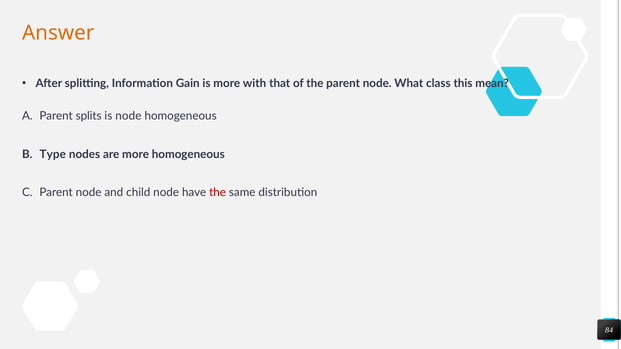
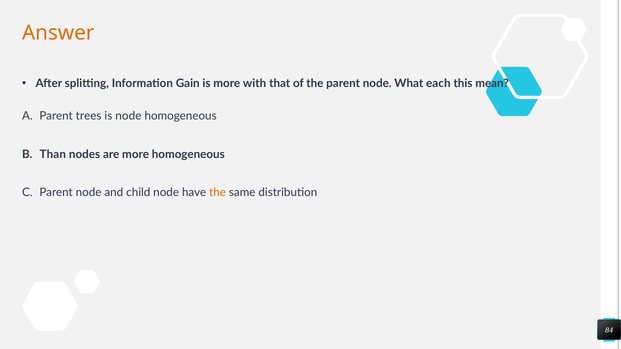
class: class -> each
splits: splits -> trees
Type: Type -> Than
the at (218, 192) colour: red -> orange
